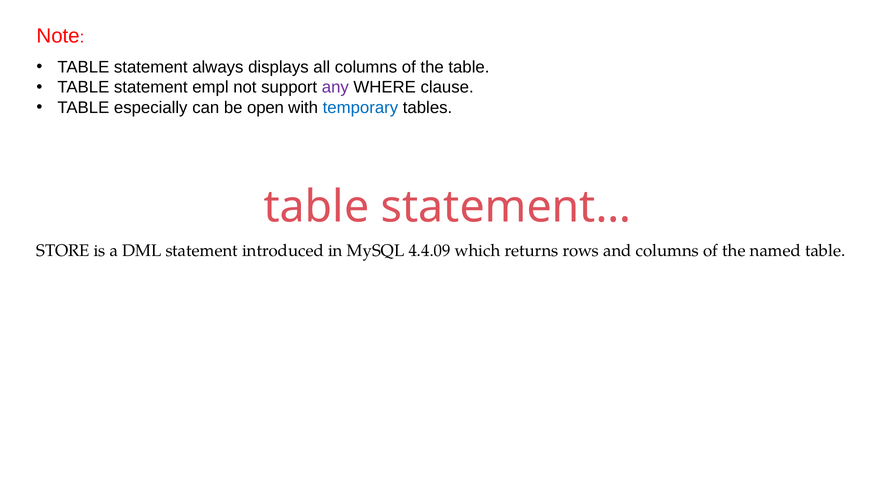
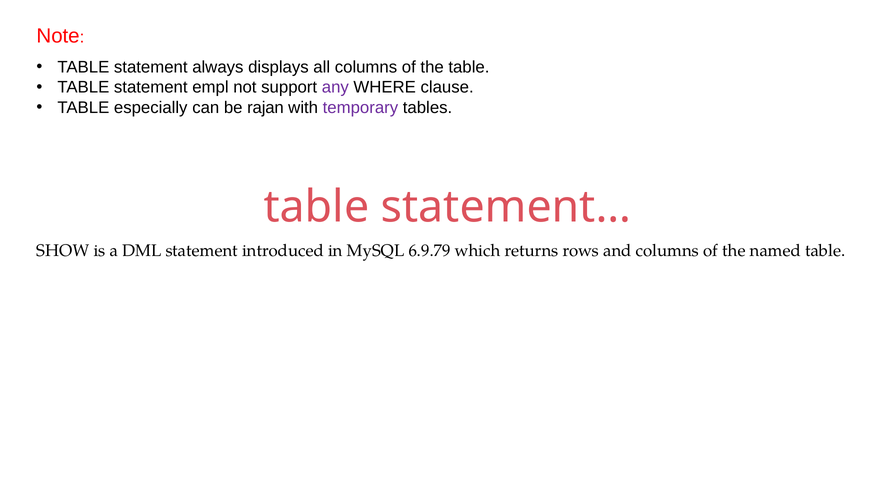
open: open -> rajan
temporary colour: blue -> purple
STORE: STORE -> SHOW
4.4.09: 4.4.09 -> 6.9.79
